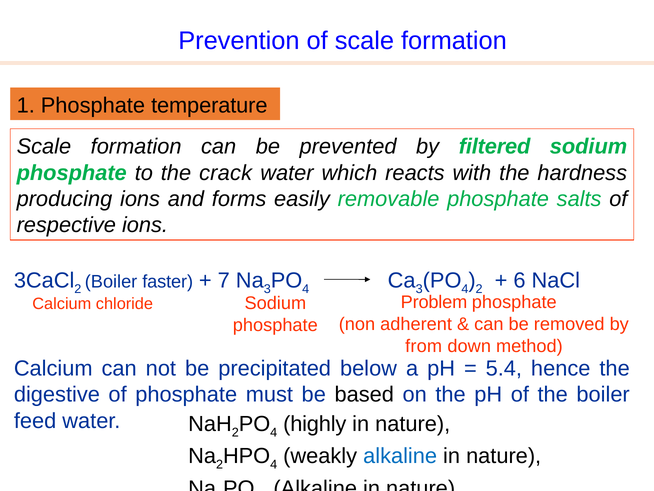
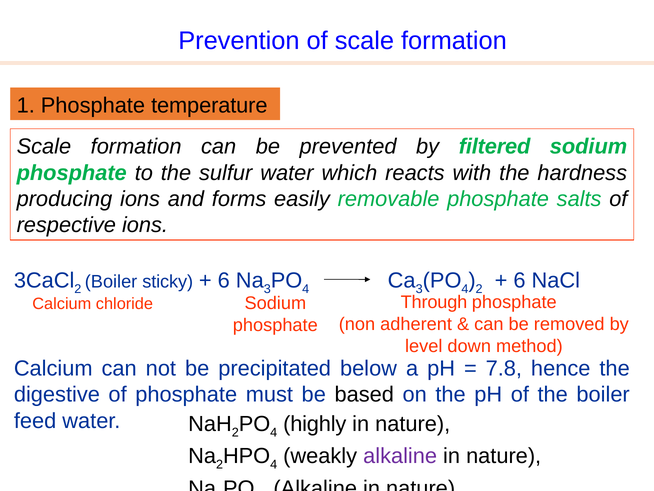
crack: crack -> sulfur
faster: faster -> sticky
7 at (224, 280): 7 -> 6
Problem: Problem -> Through
from: from -> level
5.4: 5.4 -> 7.8
alkaline at (400, 456) colour: blue -> purple
